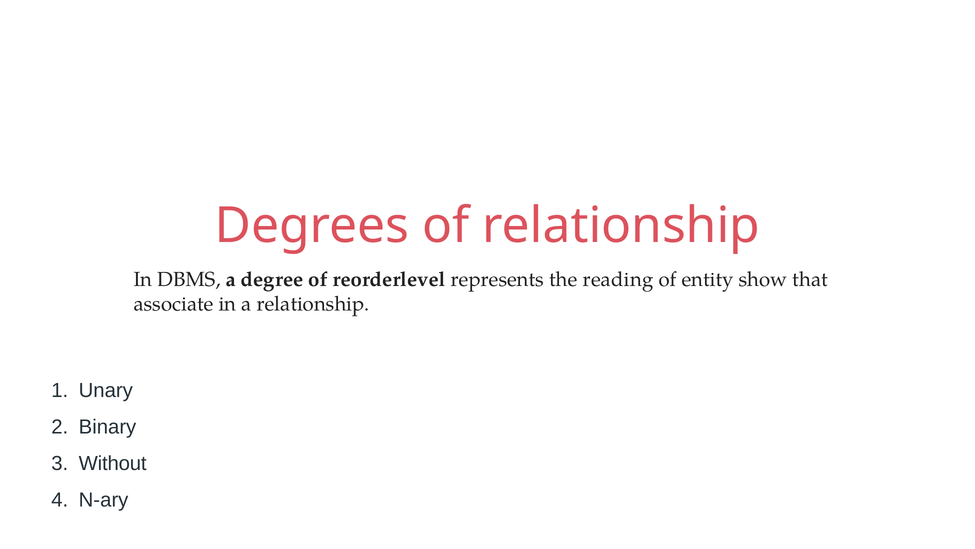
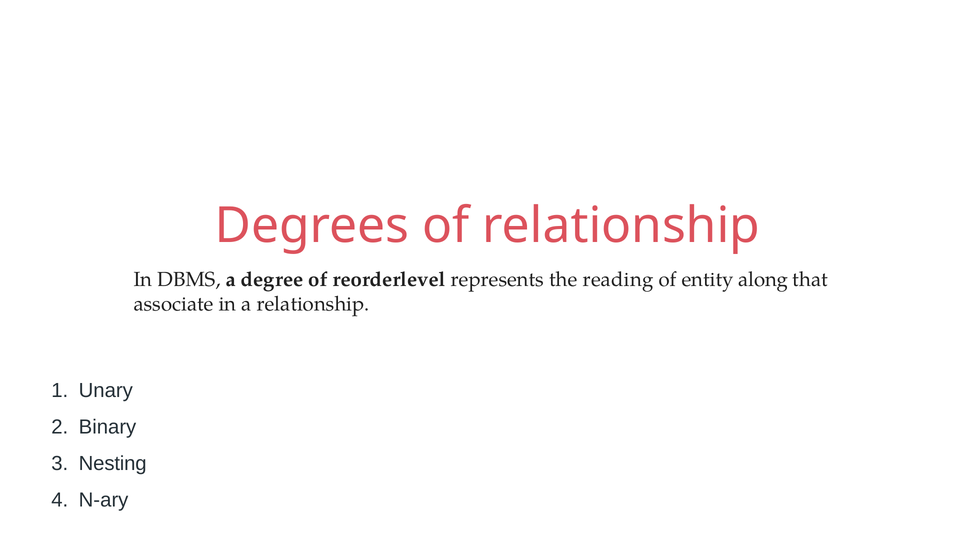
show: show -> along
Without: Without -> Nesting
